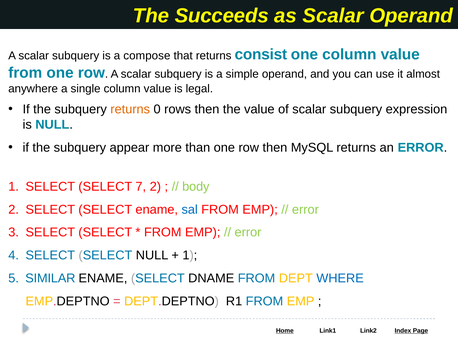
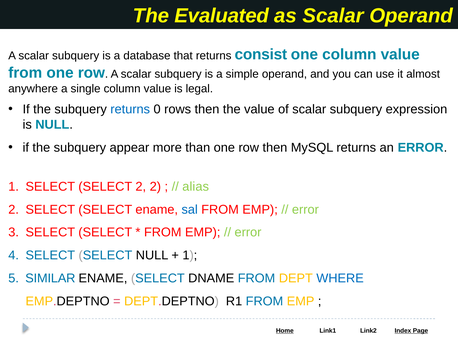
Succeeds: Succeeds -> Evaluated
compose: compose -> database
returns at (130, 109) colour: orange -> blue
SELECT 7: 7 -> 2
body: body -> alias
